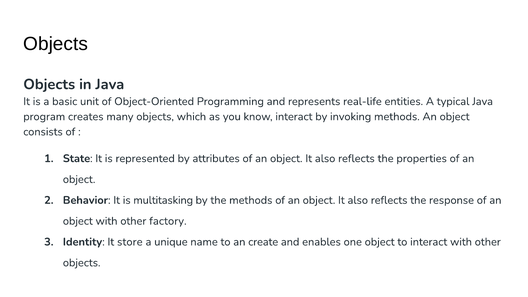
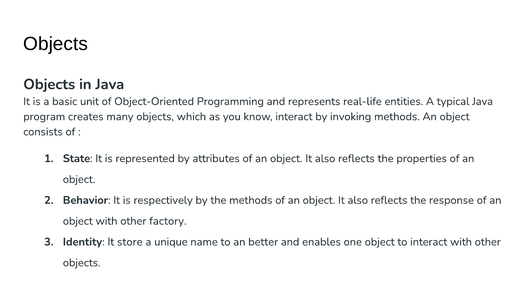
multitasking: multitasking -> respectively
create: create -> better
